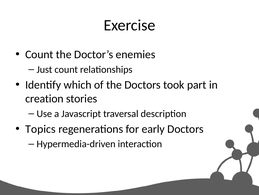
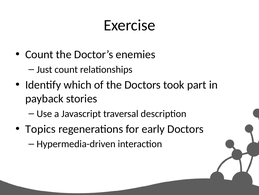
creation: creation -> payback
